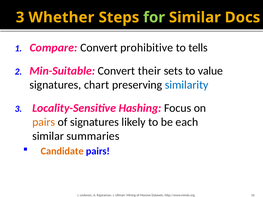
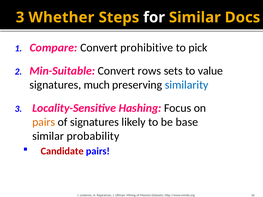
for colour: light green -> white
tells: tells -> pick
their: their -> rows
chart: chart -> much
each: each -> base
summaries: summaries -> probability
Candidate colour: orange -> red
